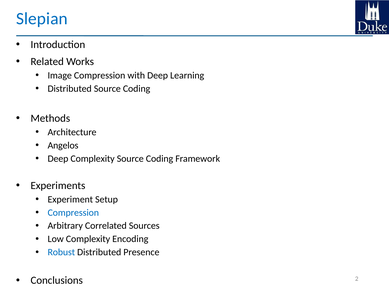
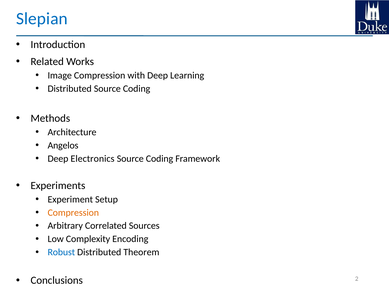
Deep Complexity: Complexity -> Electronics
Compression at (73, 212) colour: blue -> orange
Presence: Presence -> Theorem
